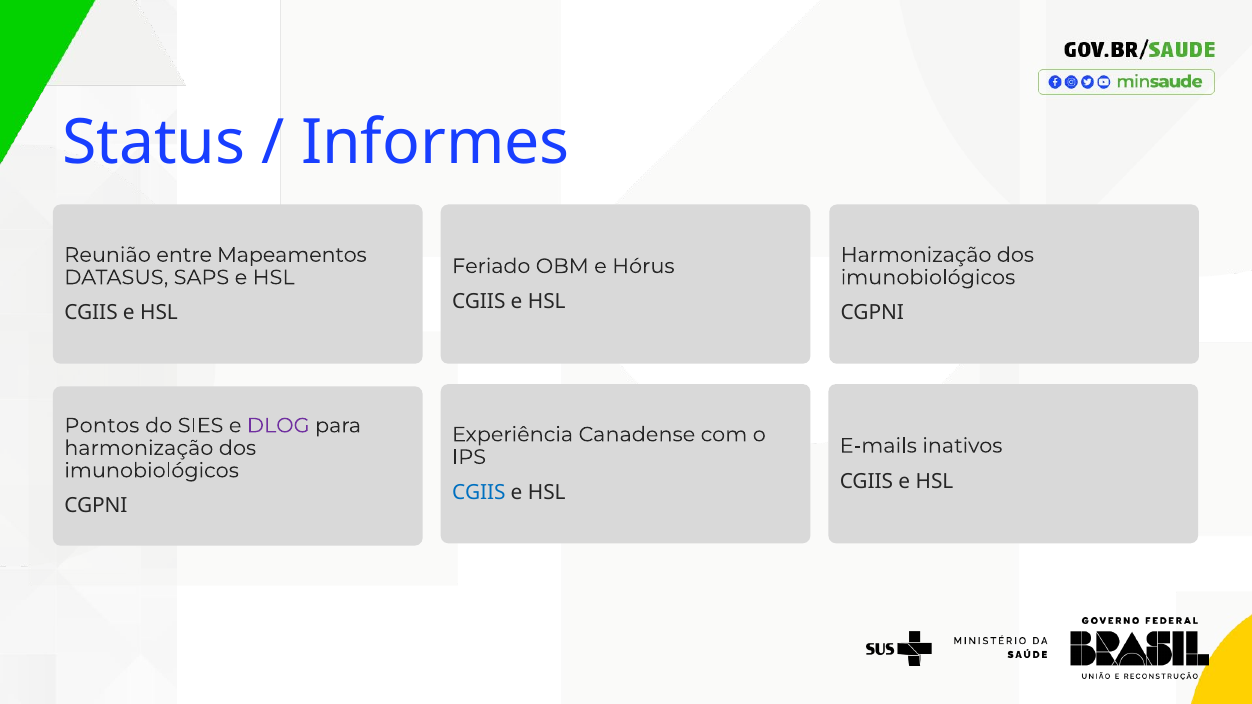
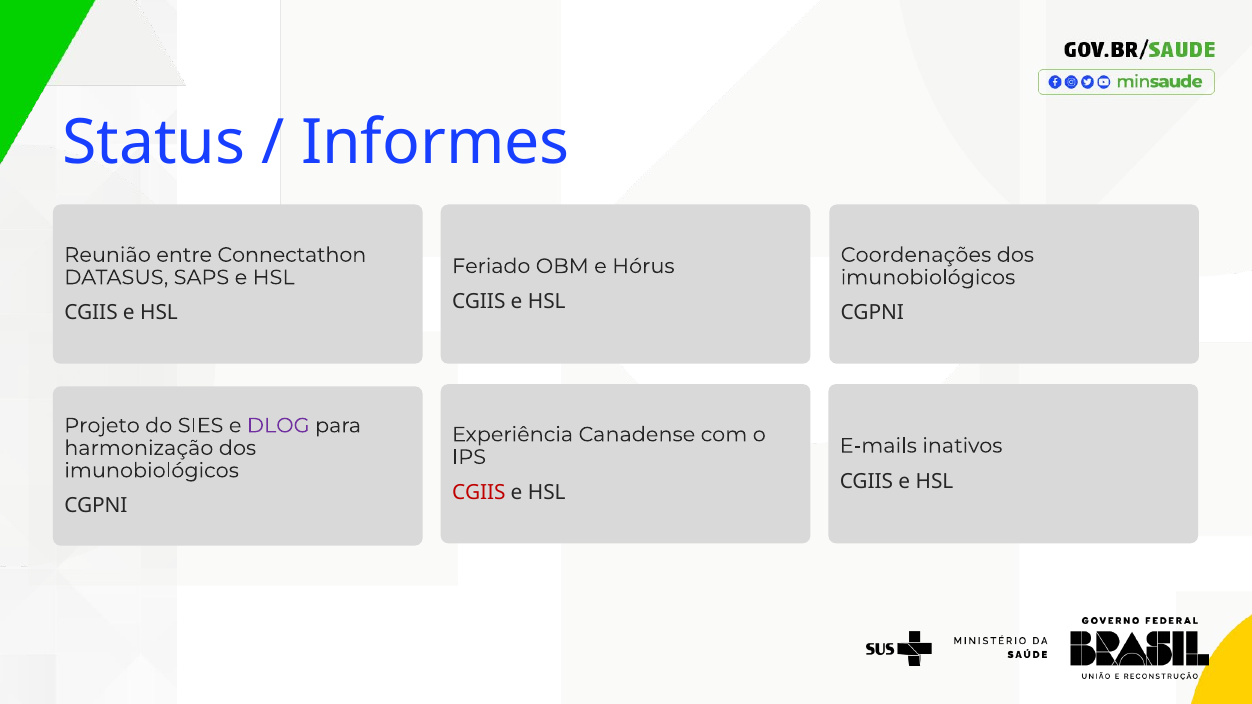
Mapeamentos: Mapeamentos -> Connectathon
Harmonização at (916, 255): Harmonização -> Coordenações
Pontos: Pontos -> Projeto
CGIIS at (479, 493) colour: blue -> red
